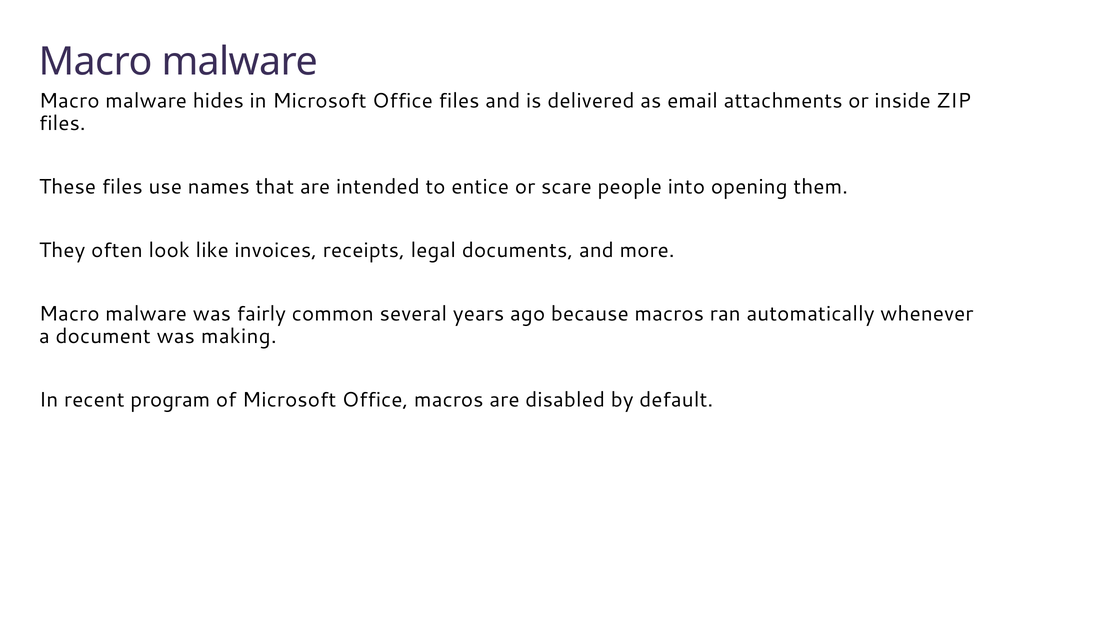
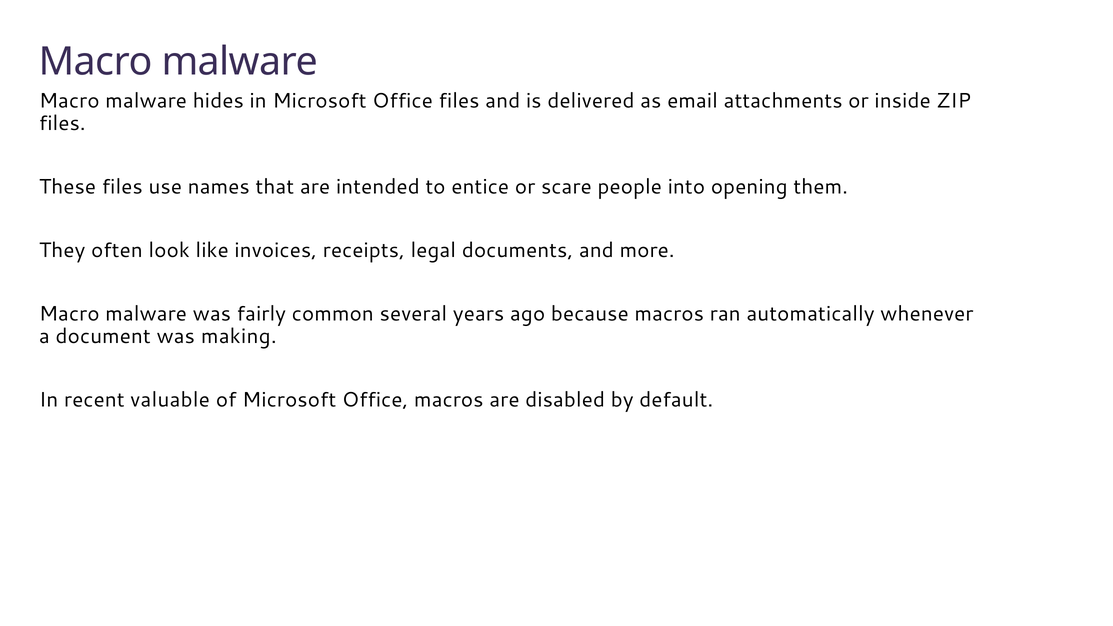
program: program -> valuable
